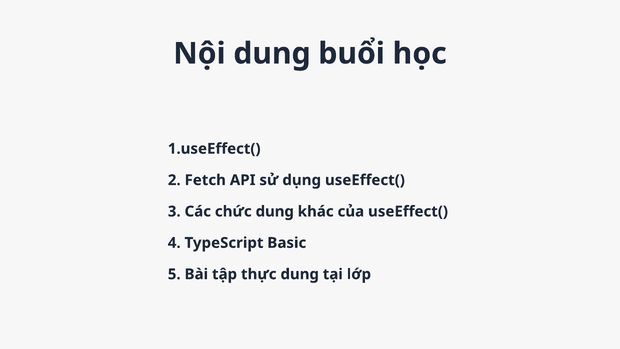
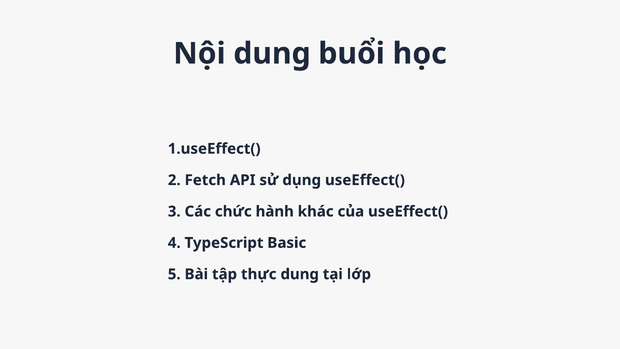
chức dung: dung -> hành
